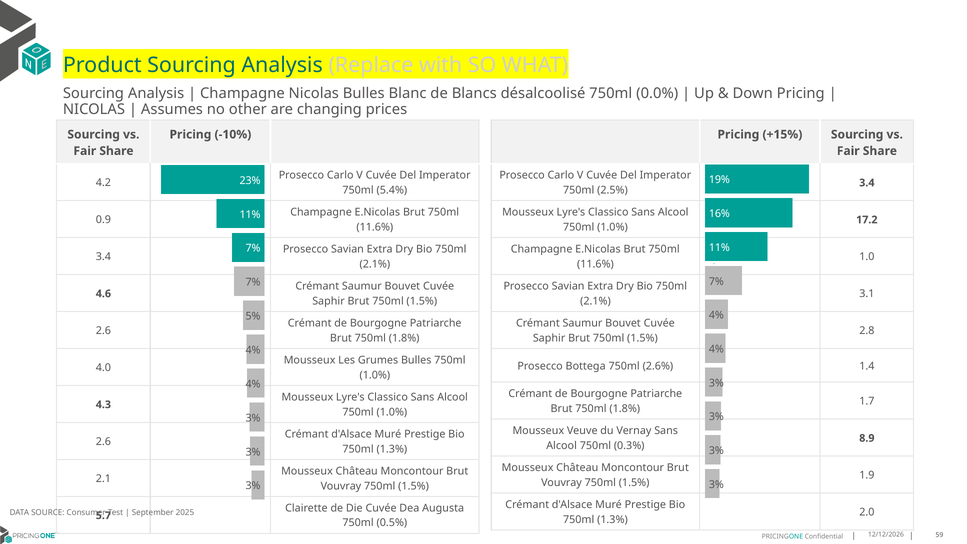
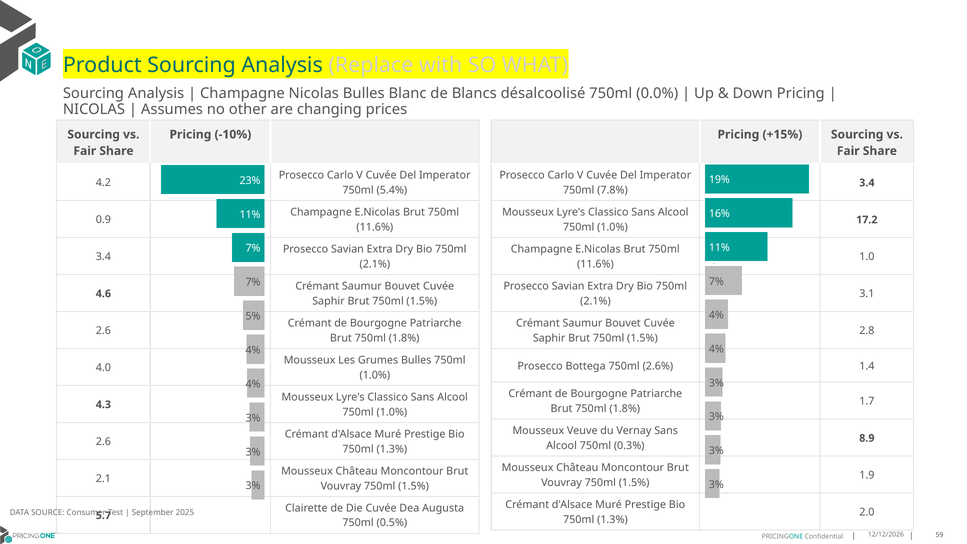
2.5%: 2.5% -> 7.8%
